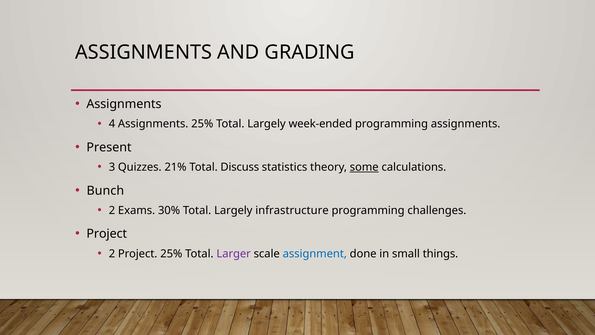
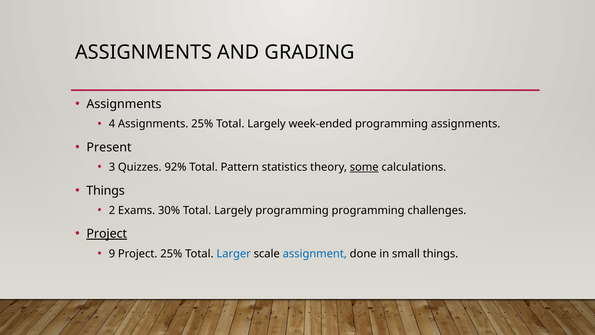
21%: 21% -> 92%
Discuss: Discuss -> Pattern
Bunch at (105, 190): Bunch -> Things
Largely infrastructure: infrastructure -> programming
Project at (107, 234) underline: none -> present
2 at (112, 253): 2 -> 9
Larger colour: purple -> blue
